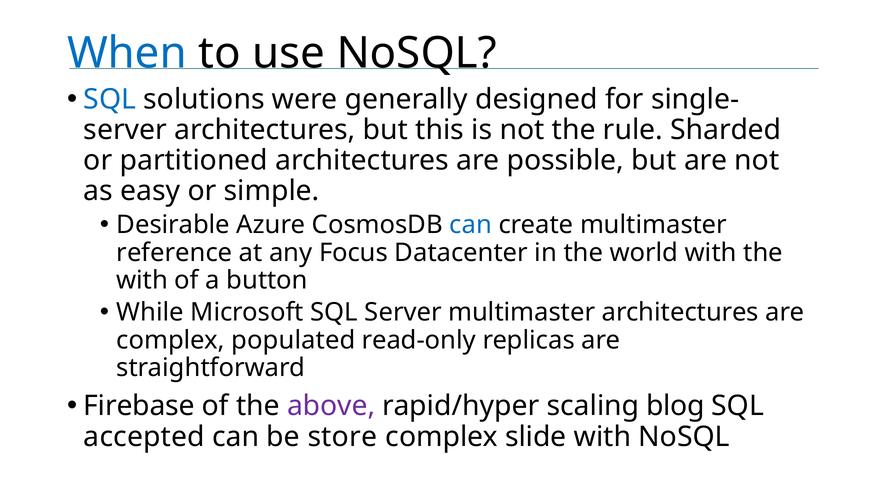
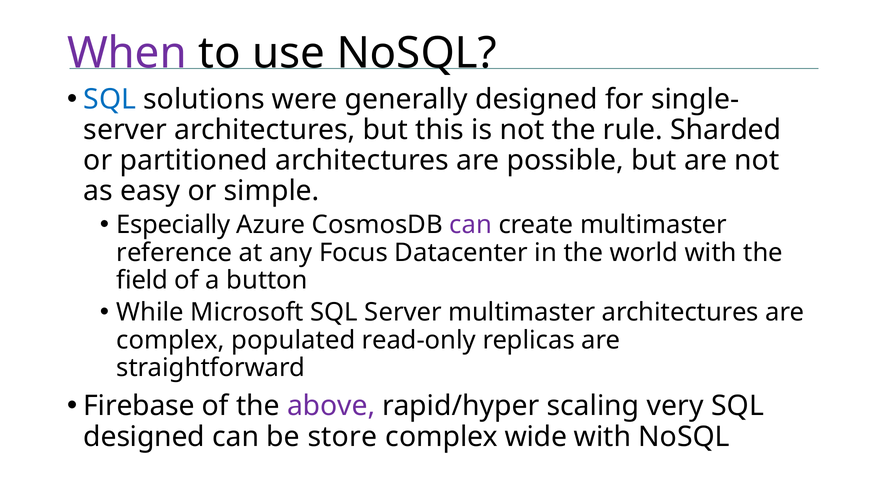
When colour: blue -> purple
Desirable: Desirable -> Especially
can at (471, 225) colour: blue -> purple
with at (142, 280): with -> field
blog: blog -> very
accepted at (144, 437): accepted -> designed
slide: slide -> wide
